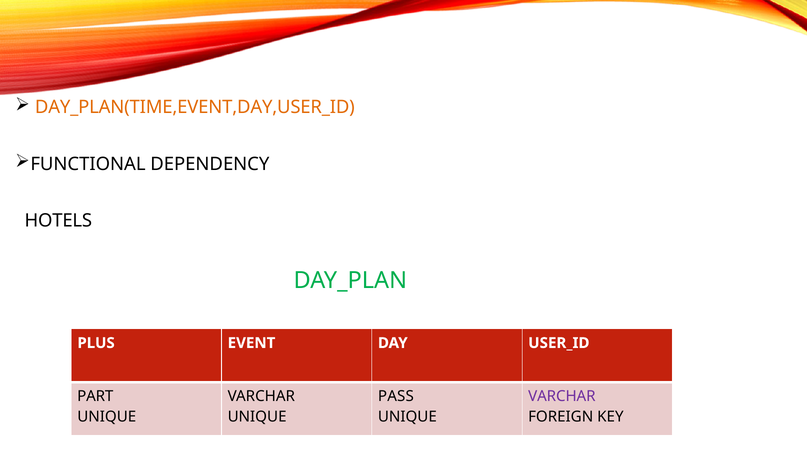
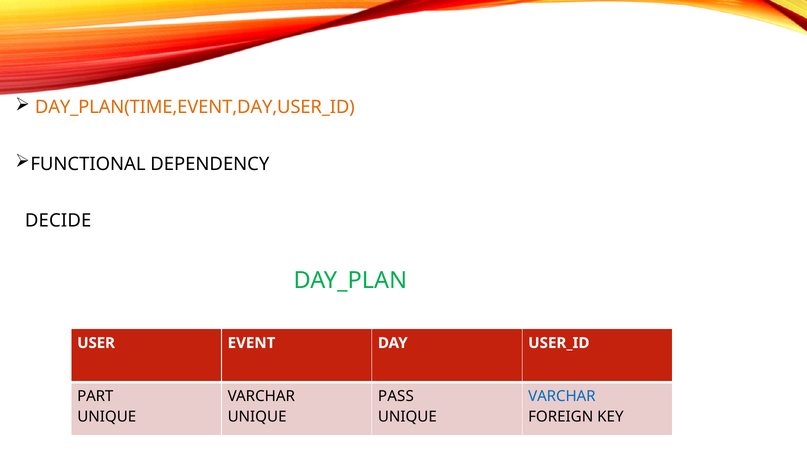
HOTELS: HOTELS -> DECIDE
PLUS: PLUS -> USER
VARCHAR at (562, 396) colour: purple -> blue
